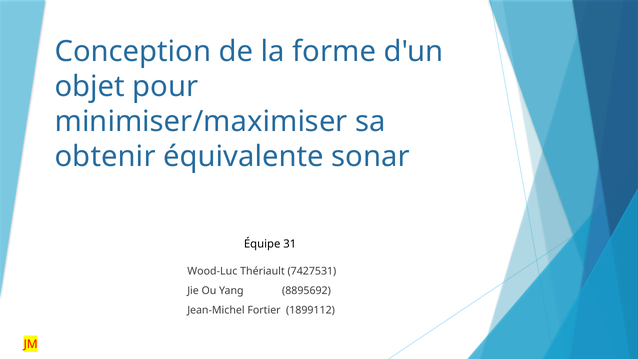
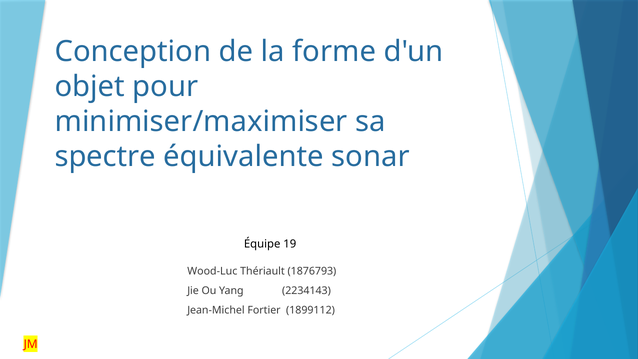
obtenir: obtenir -> spectre
31: 31 -> 19
7427531: 7427531 -> 1876793
8895692: 8895692 -> 2234143
